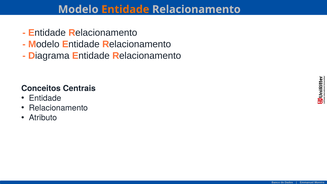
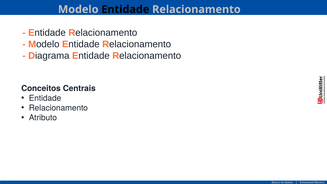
Entidade at (125, 9) colour: orange -> black
